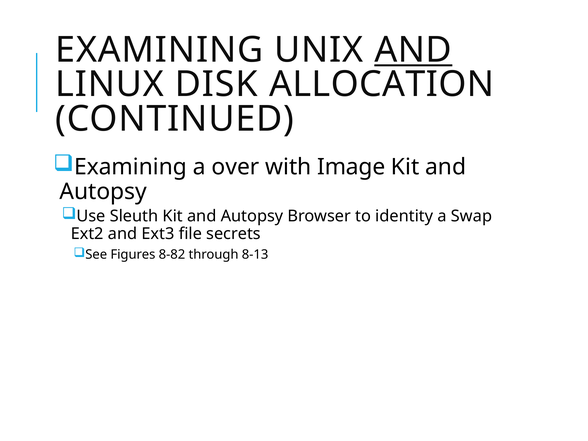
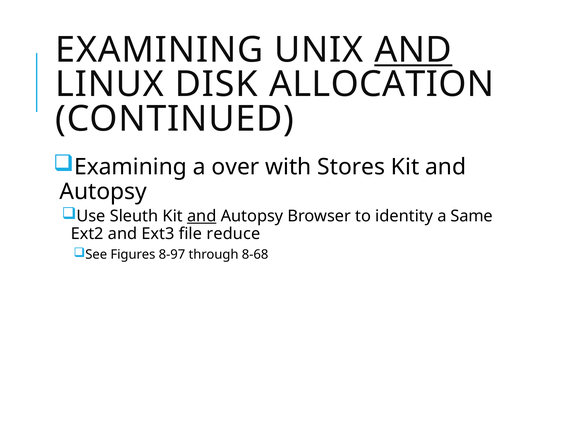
Image: Image -> Stores
and at (202, 216) underline: none -> present
Swap: Swap -> Same
secrets: secrets -> reduce
8-82: 8-82 -> 8-97
8-13: 8-13 -> 8-68
